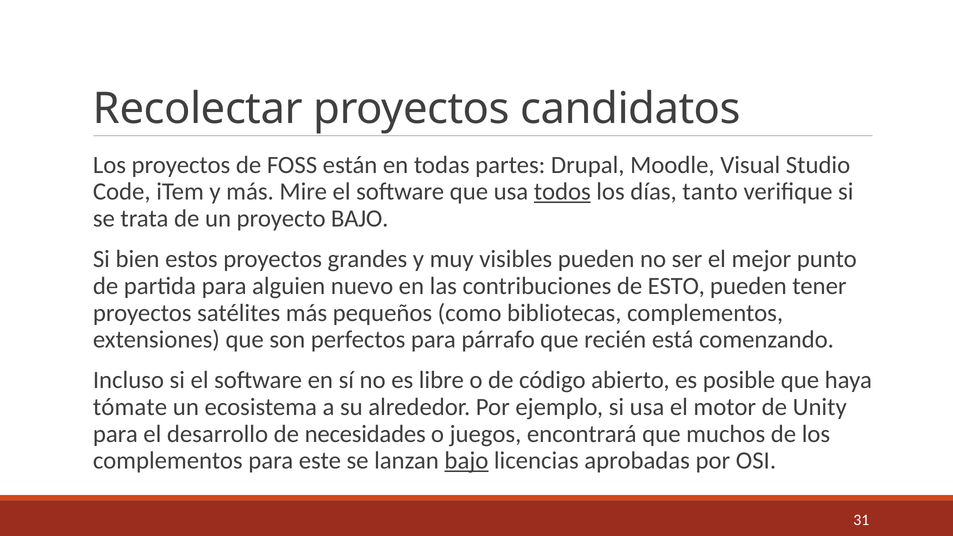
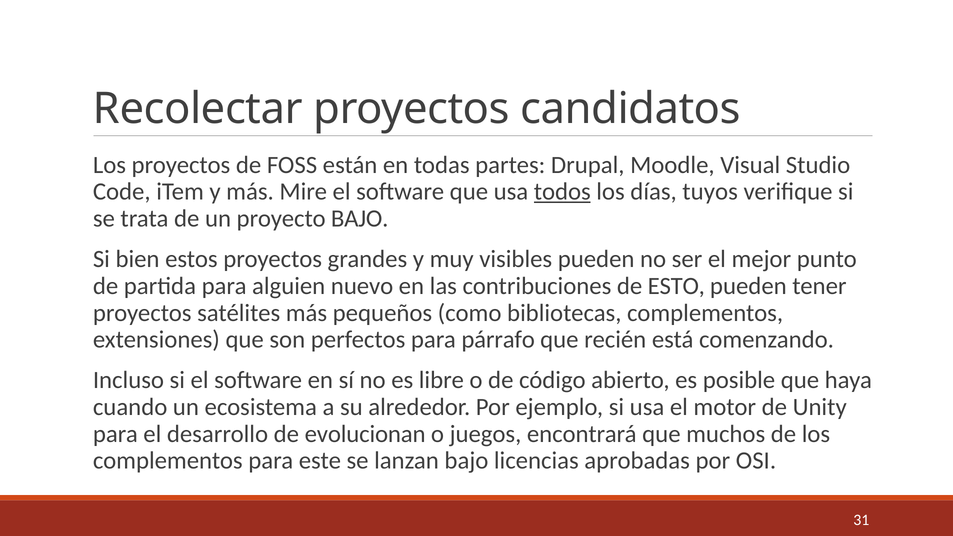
tanto: tanto -> tuyos
tómate: tómate -> cuando
necesidades: necesidades -> evolucionan
bajo at (466, 461) underline: present -> none
